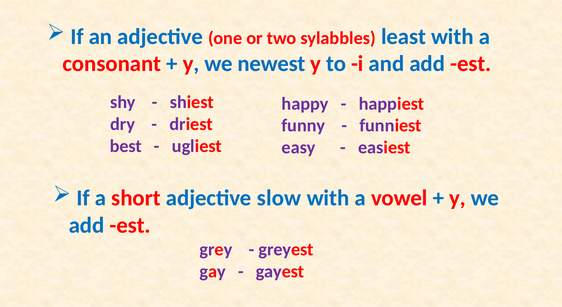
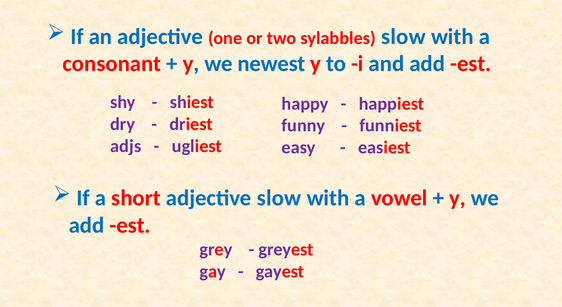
sylabbles least: least -> slow
best: best -> adjs
